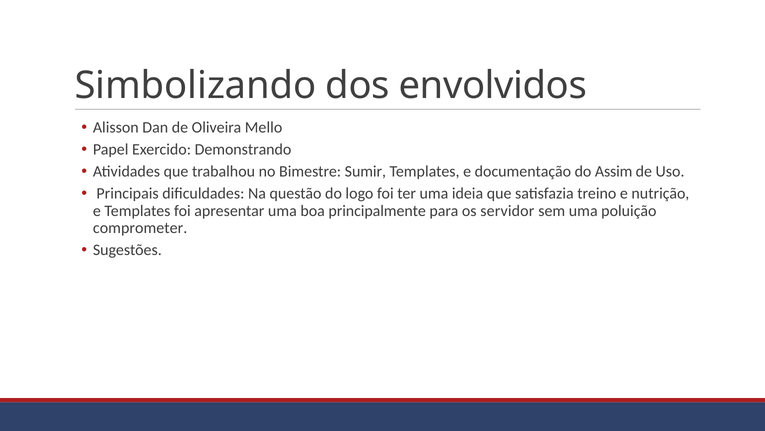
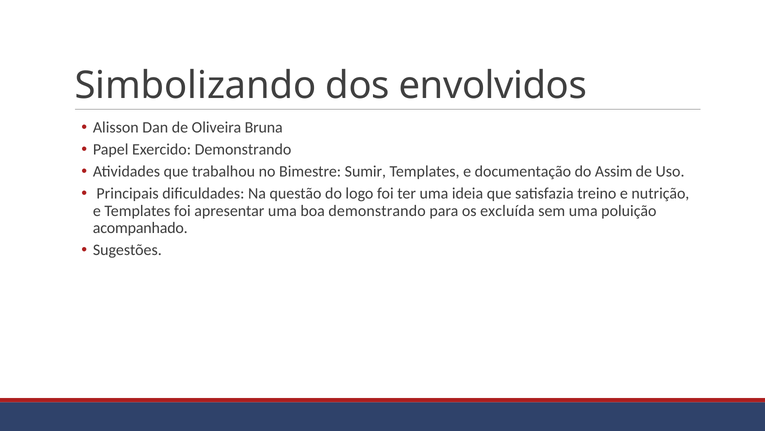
Mello: Mello -> Bruna
boa principalmente: principalmente -> demonstrando
servidor: servidor -> excluída
comprometer: comprometer -> acompanhado
